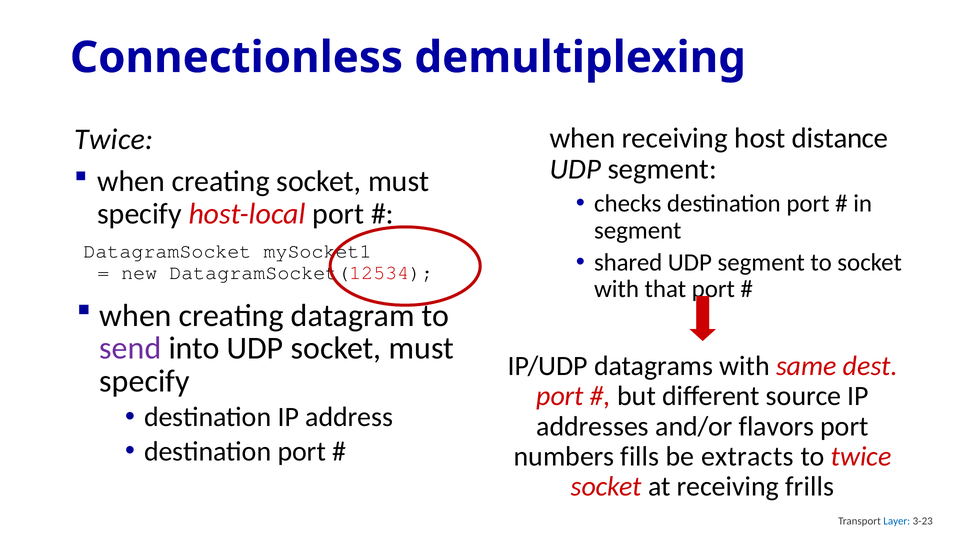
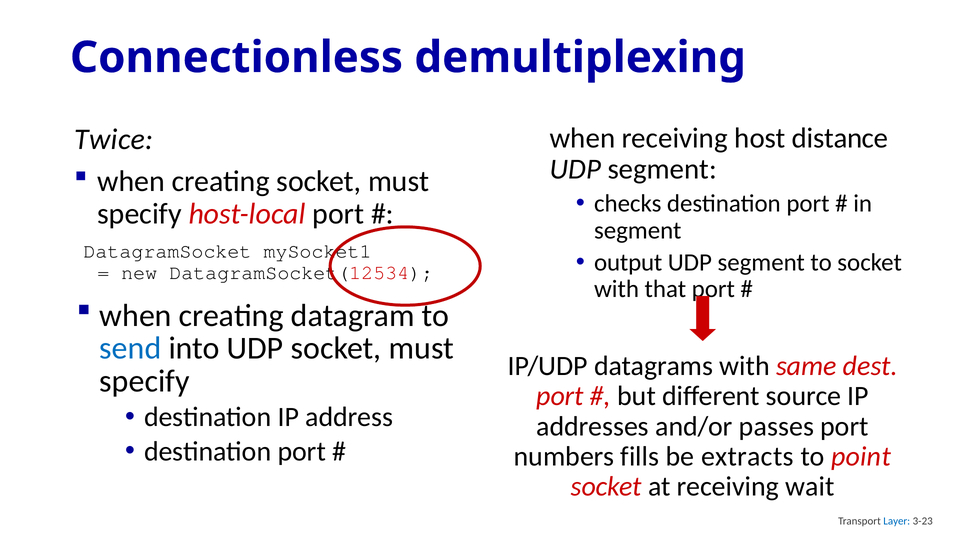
shared: shared -> output
send colour: purple -> blue
flavors: flavors -> passes
to twice: twice -> point
frills: frills -> wait
